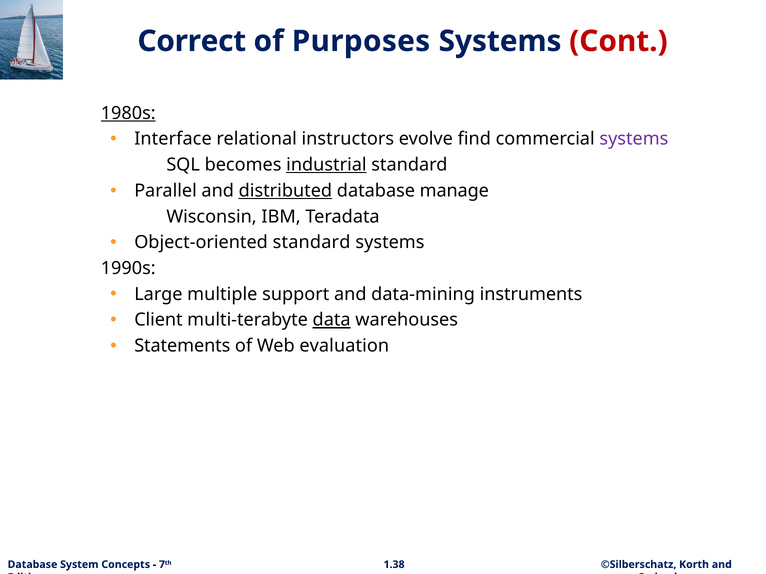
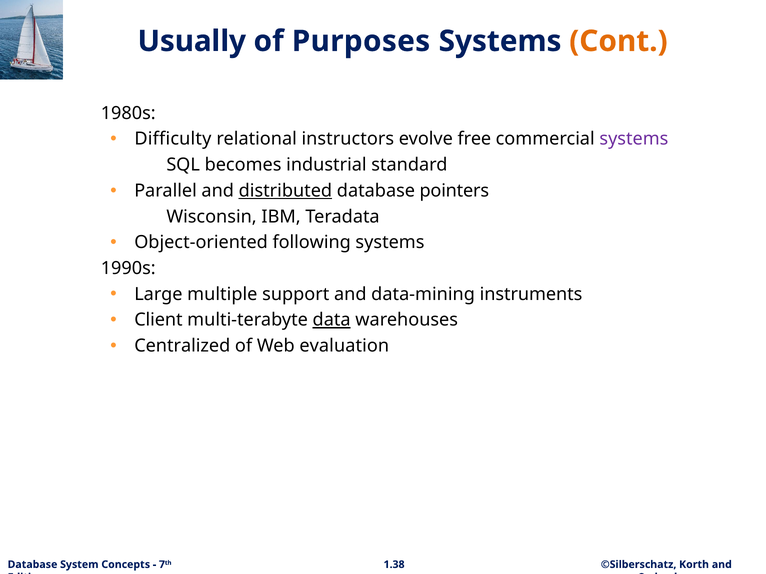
Correct: Correct -> Usually
Cont colour: red -> orange
1980s underline: present -> none
Interface: Interface -> Difficulty
find: find -> free
industrial underline: present -> none
manage: manage -> pointers
Object-oriented standard: standard -> following
Statements: Statements -> Centralized
